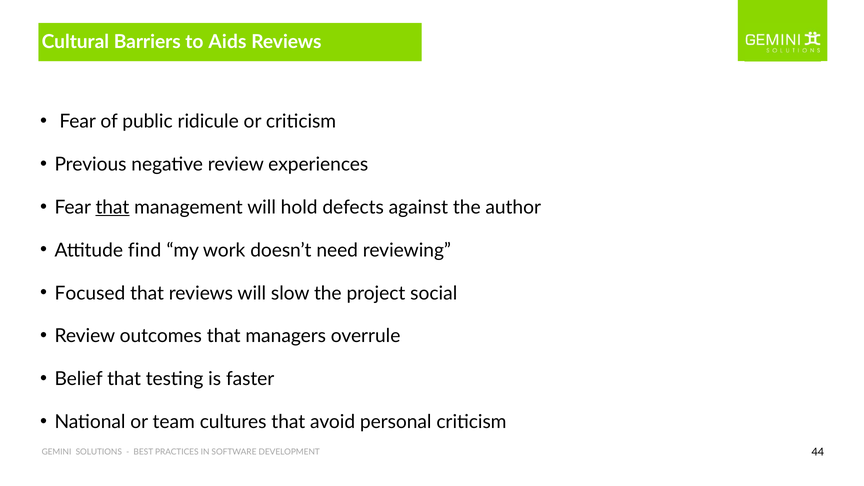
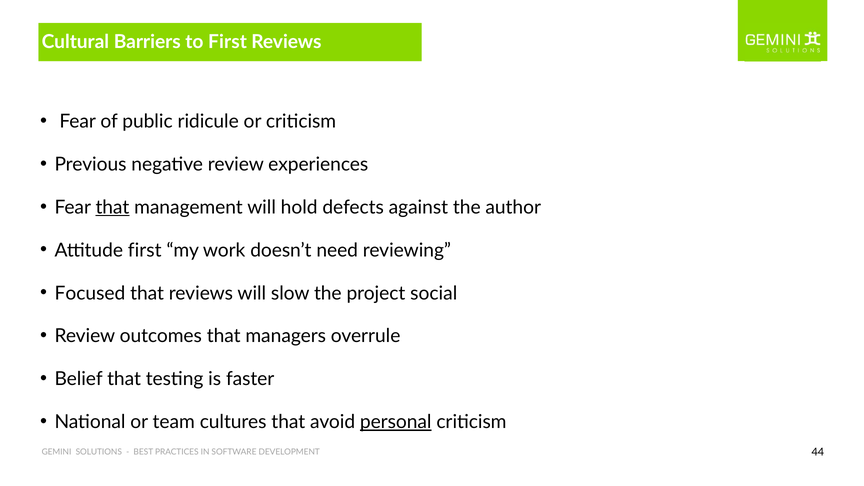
to Aids: Aids -> First
Attitude find: find -> first
personal underline: none -> present
